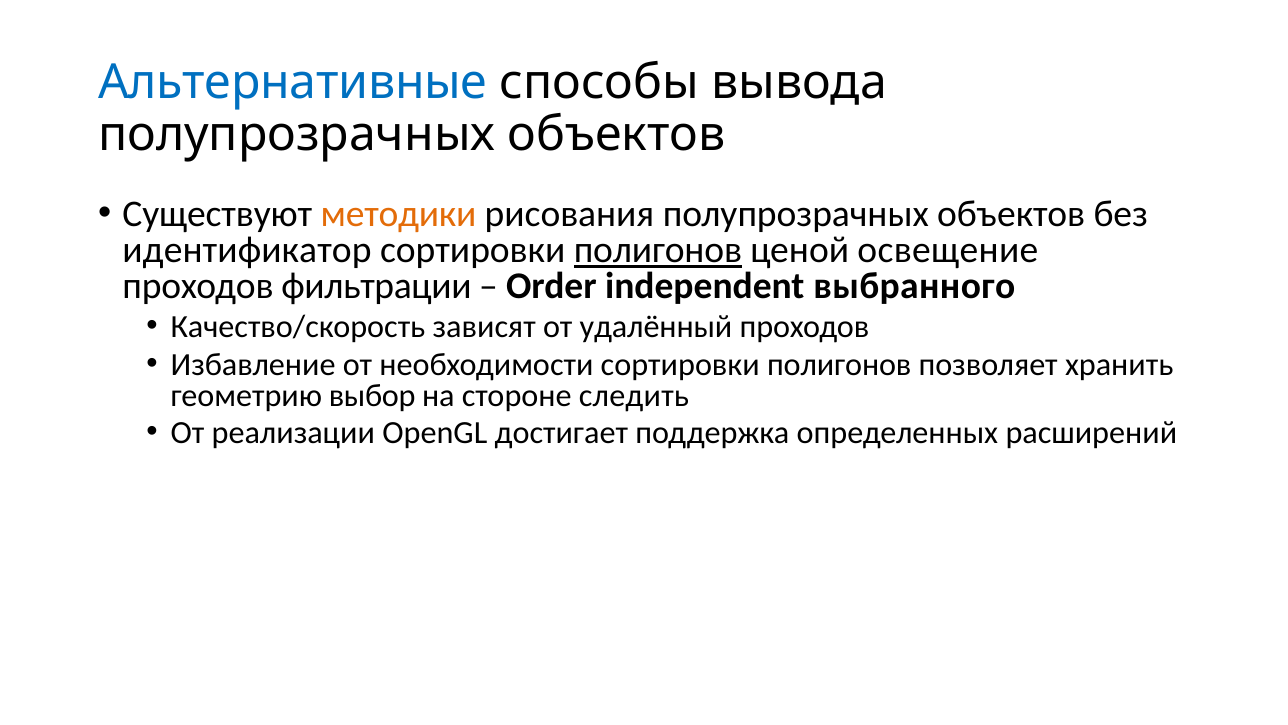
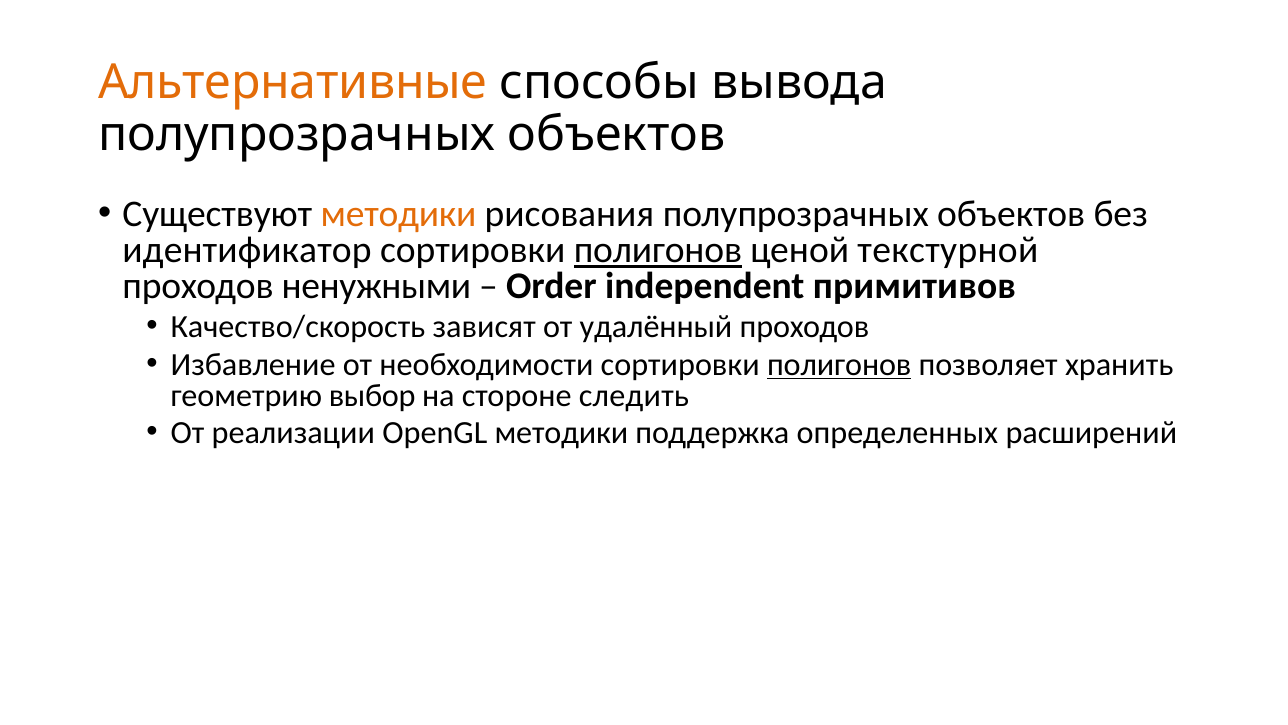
Альтернативные colour: blue -> orange
освещение: освещение -> текстурной
фильтрации: фильтрации -> ненужными
выбранного: выбранного -> примитивов
полигонов at (839, 364) underline: none -> present
OpenGL достигает: достигает -> методики
